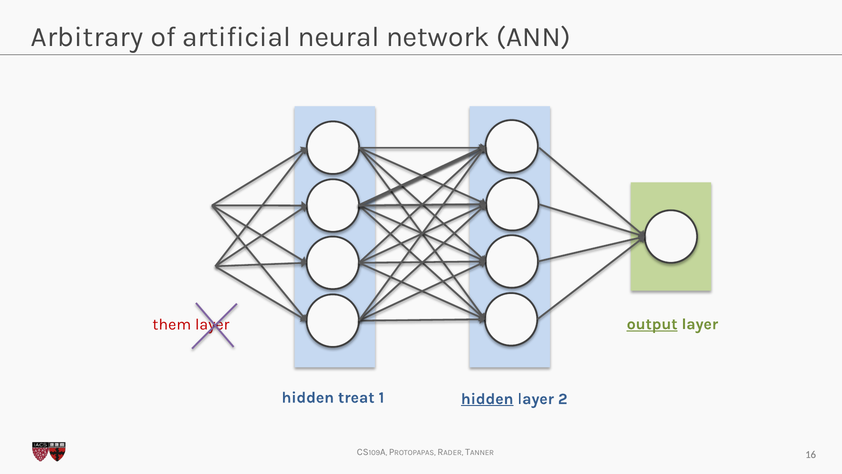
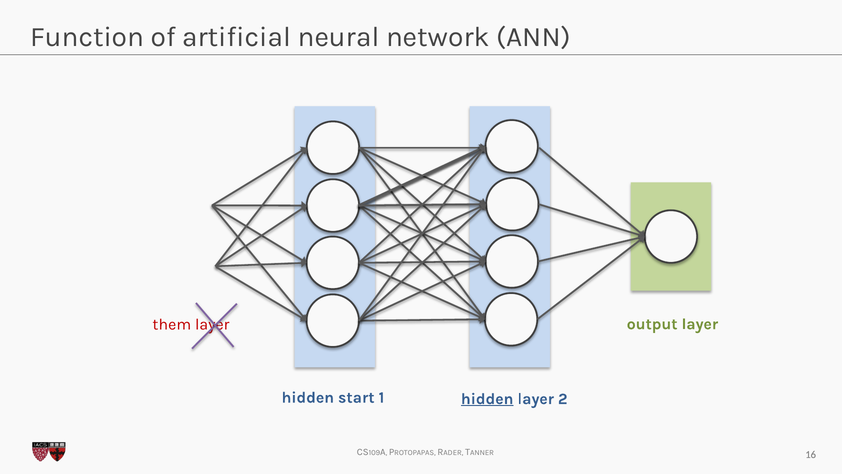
Arbitrary: Arbitrary -> Function
output underline: present -> none
treat: treat -> start
